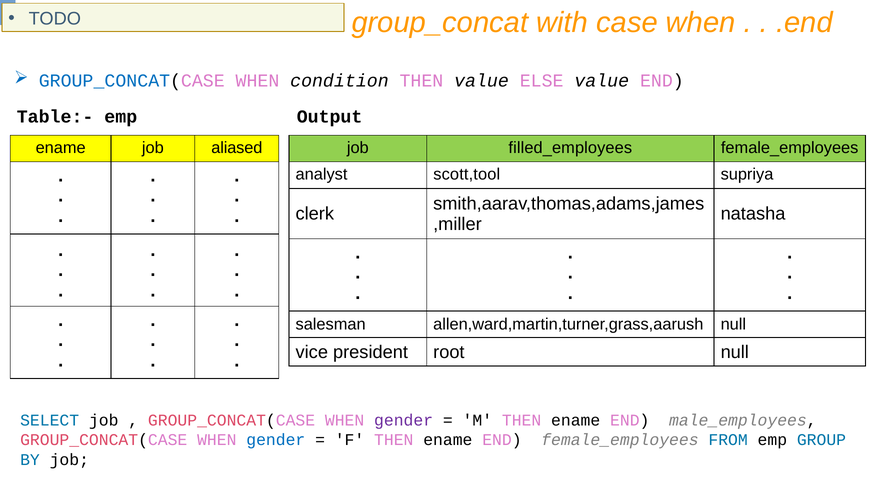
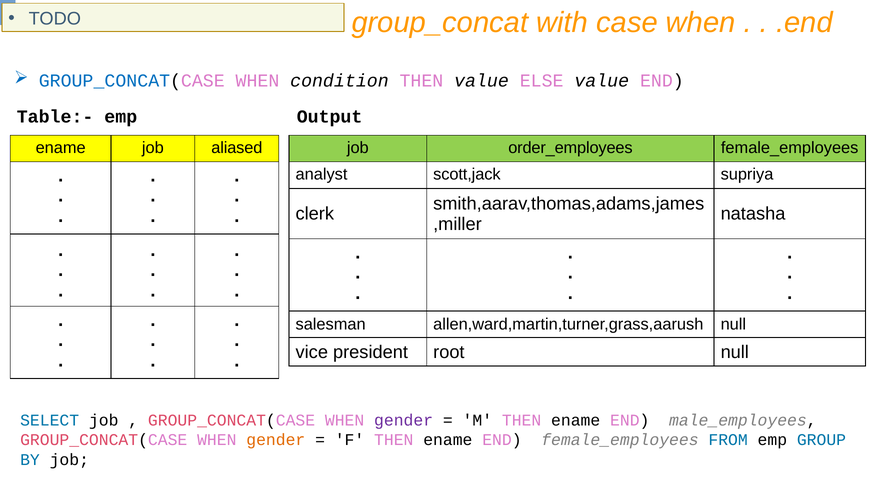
filled_employees: filled_employees -> order_employees
scott,tool: scott,tool -> scott,jack
gender at (276, 440) colour: blue -> orange
